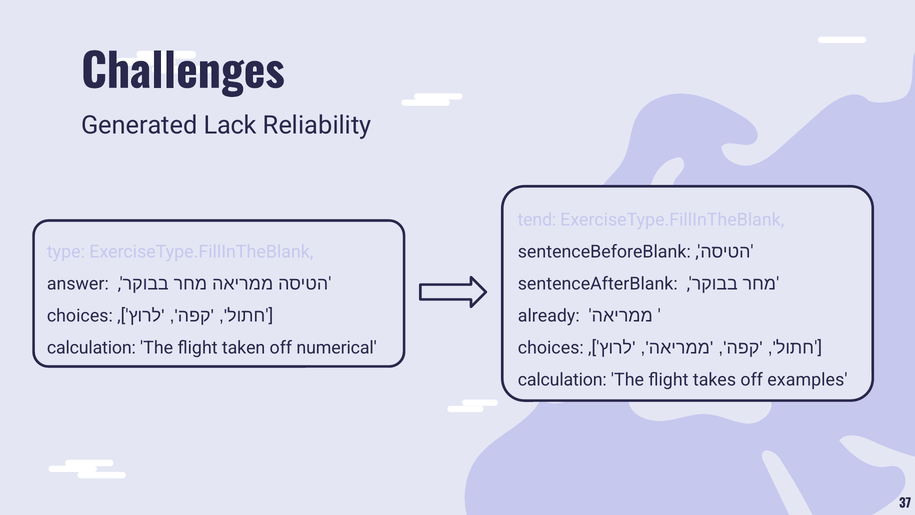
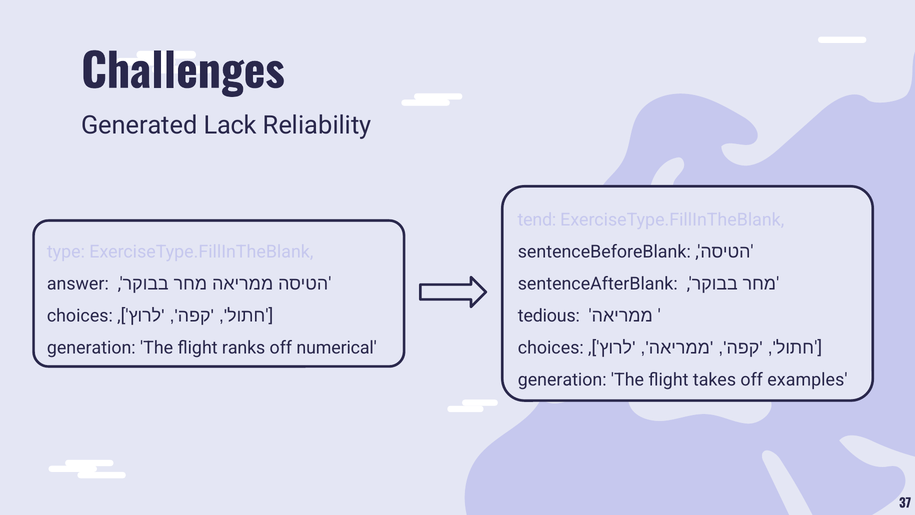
already: already -> tedious
calculation at (91, 348): calculation -> generation
taken: taken -> ranks
calculation at (562, 380): calculation -> generation
